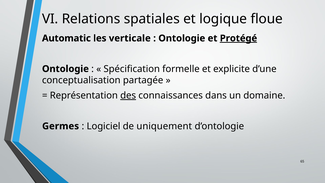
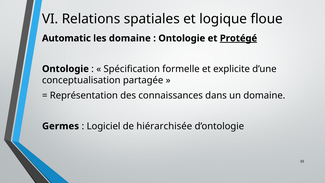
les verticale: verticale -> domaine
des underline: present -> none
uniquement: uniquement -> hiérarchisée
